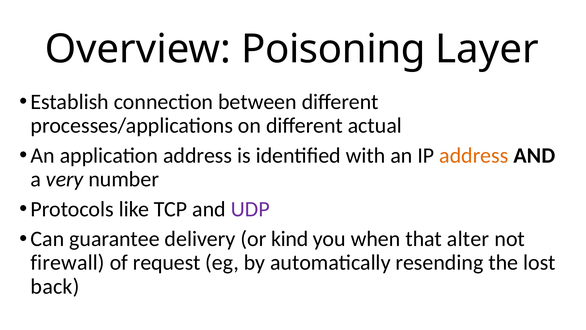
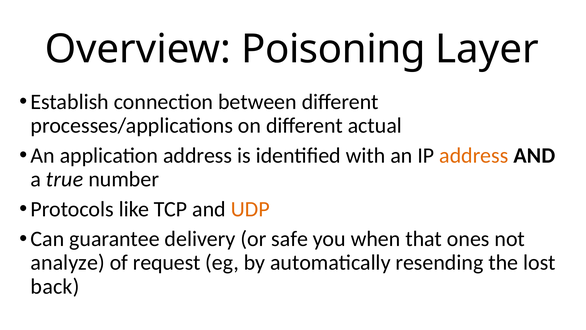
very: very -> true
UDP colour: purple -> orange
kind: kind -> safe
alter: alter -> ones
firewall: firewall -> analyze
